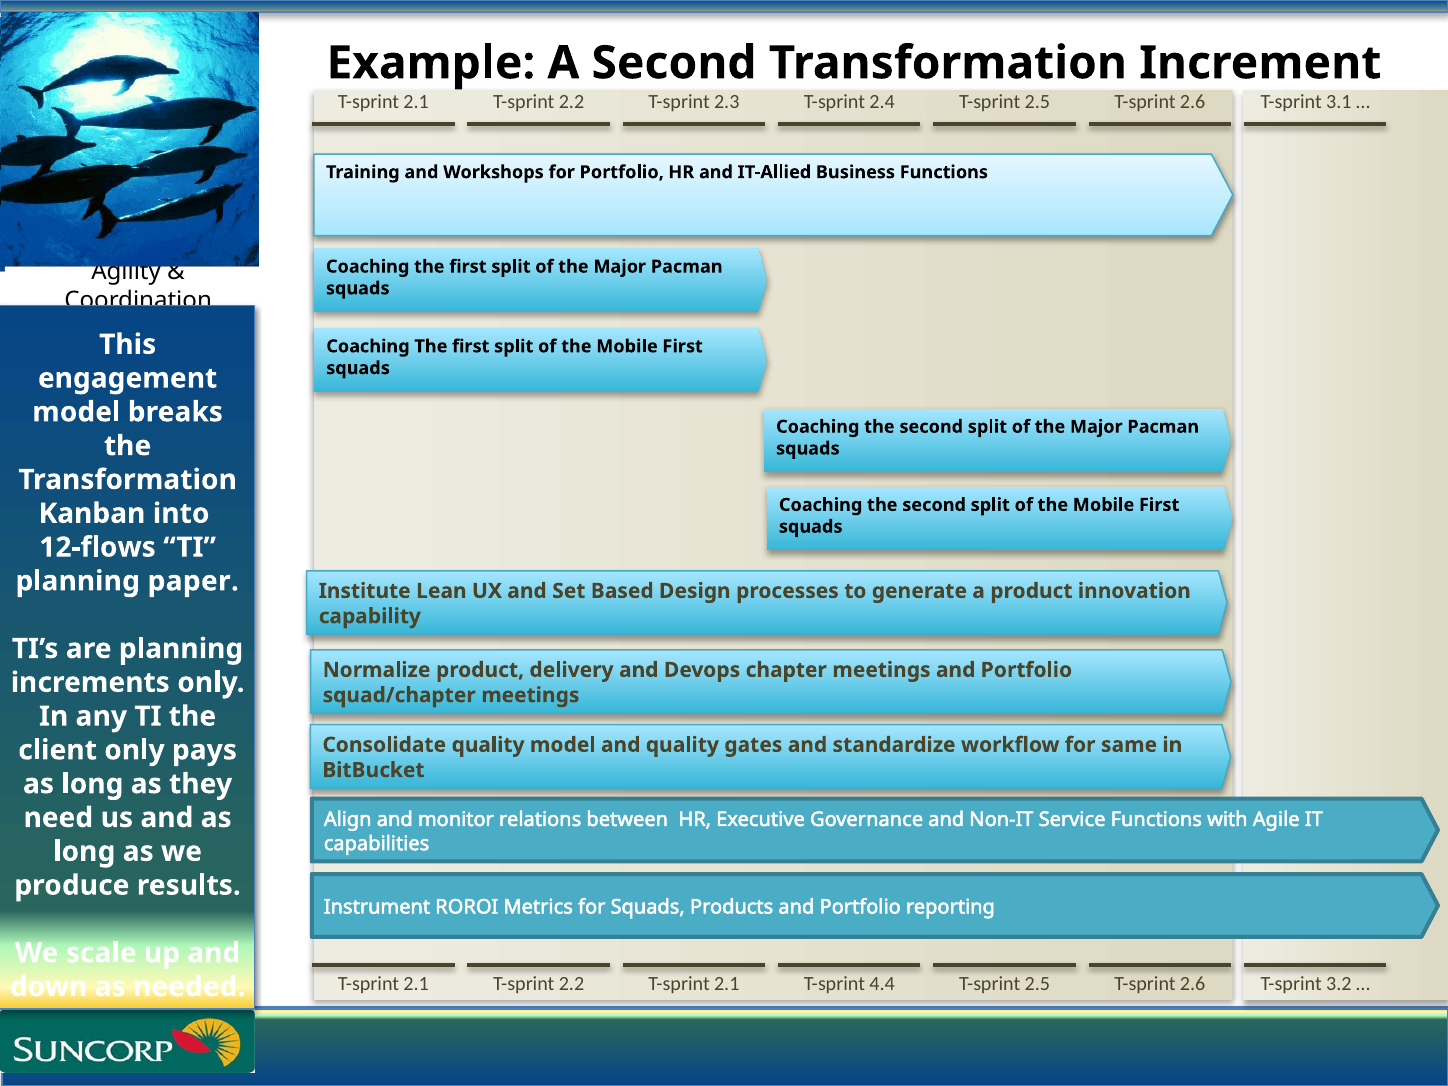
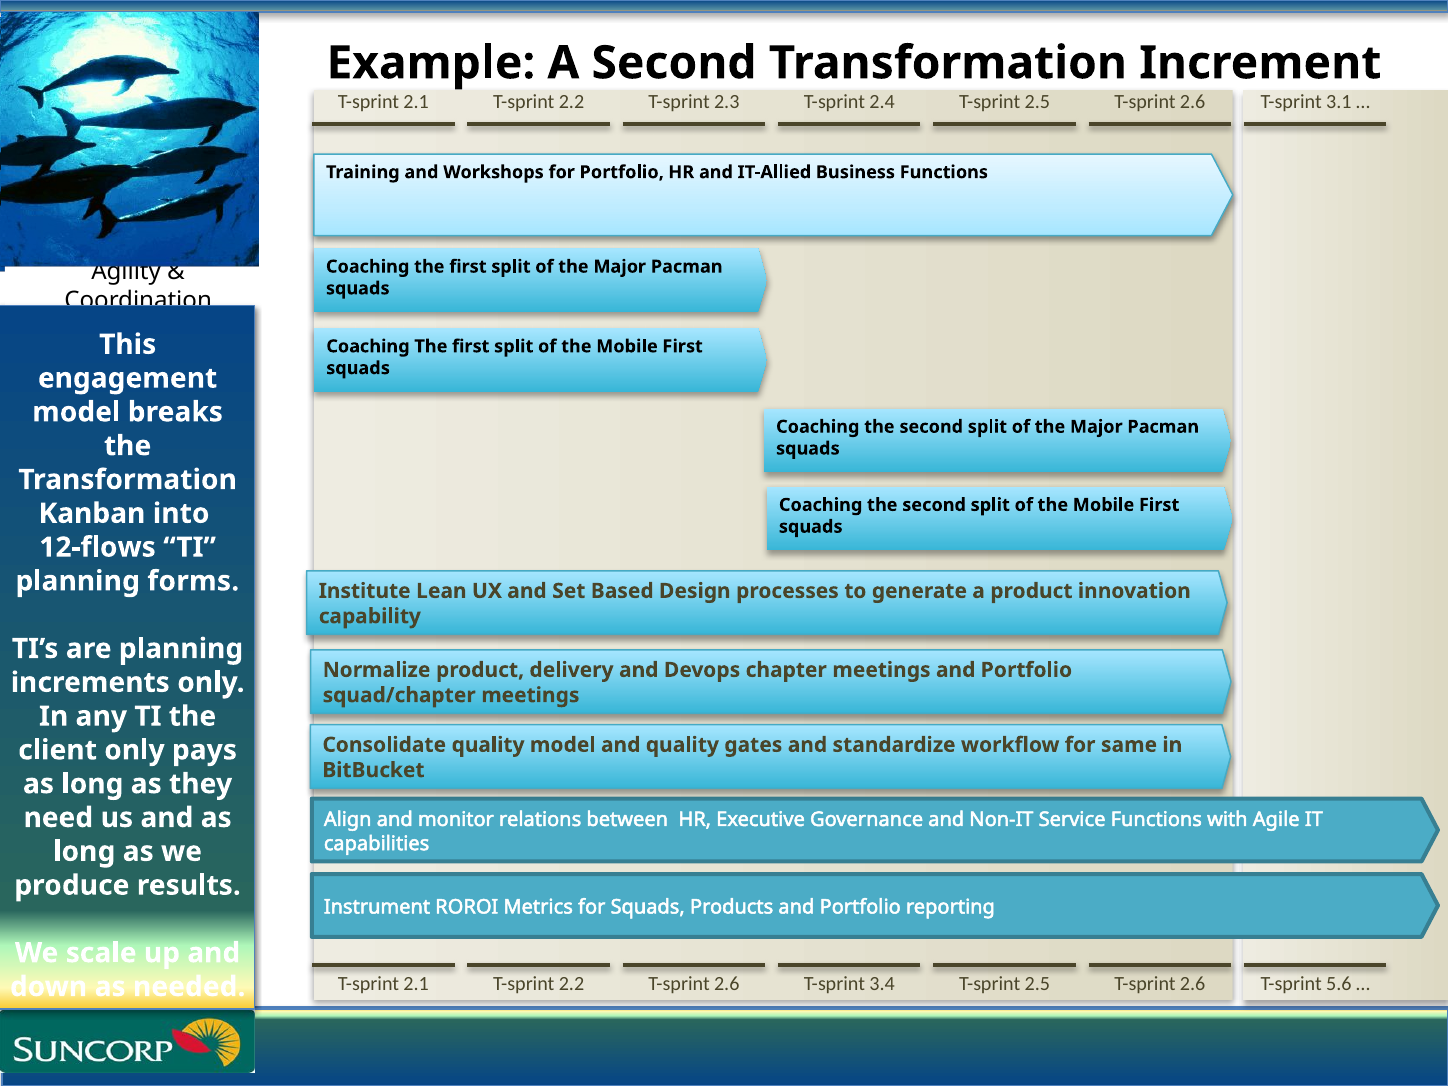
paper: paper -> forms
2.2 T-sprint 2.1: 2.1 -> 2.6
4.4: 4.4 -> 3.4
3.2: 3.2 -> 5.6
